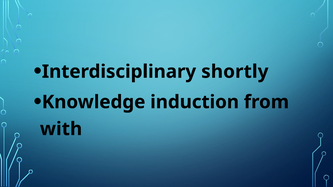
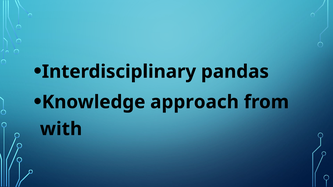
shortly: shortly -> pandas
induction: induction -> approach
